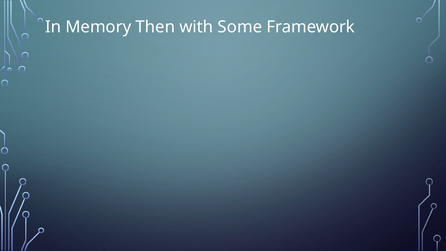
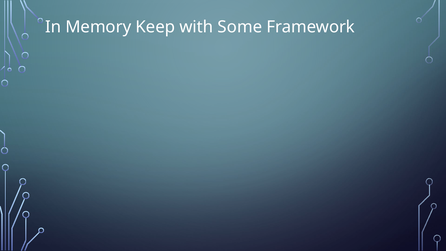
Then: Then -> Keep
